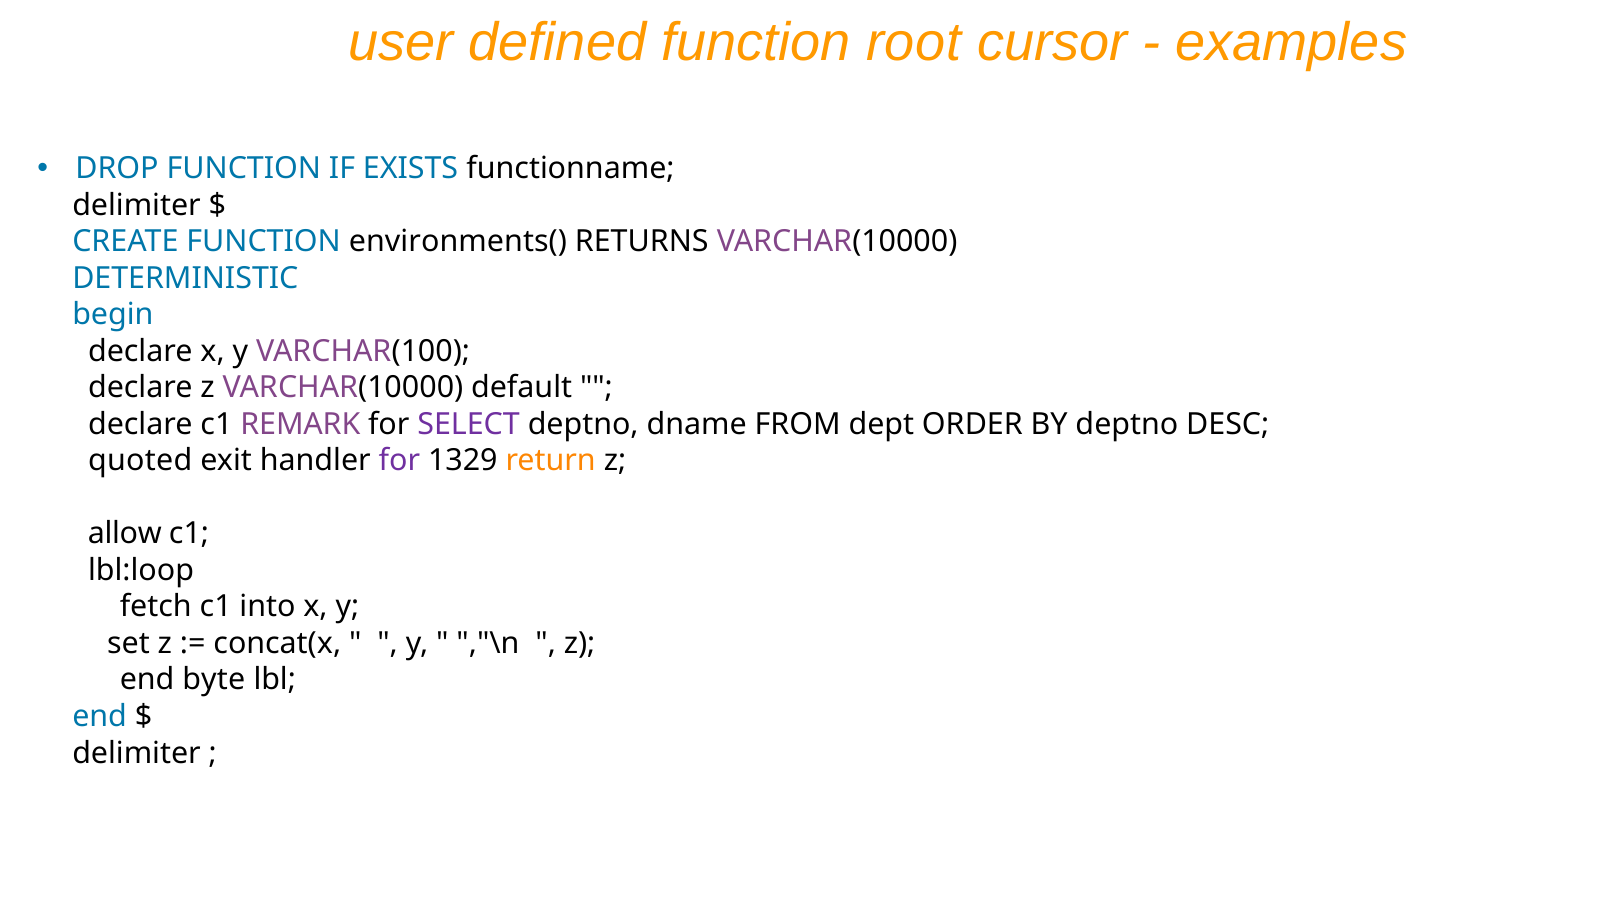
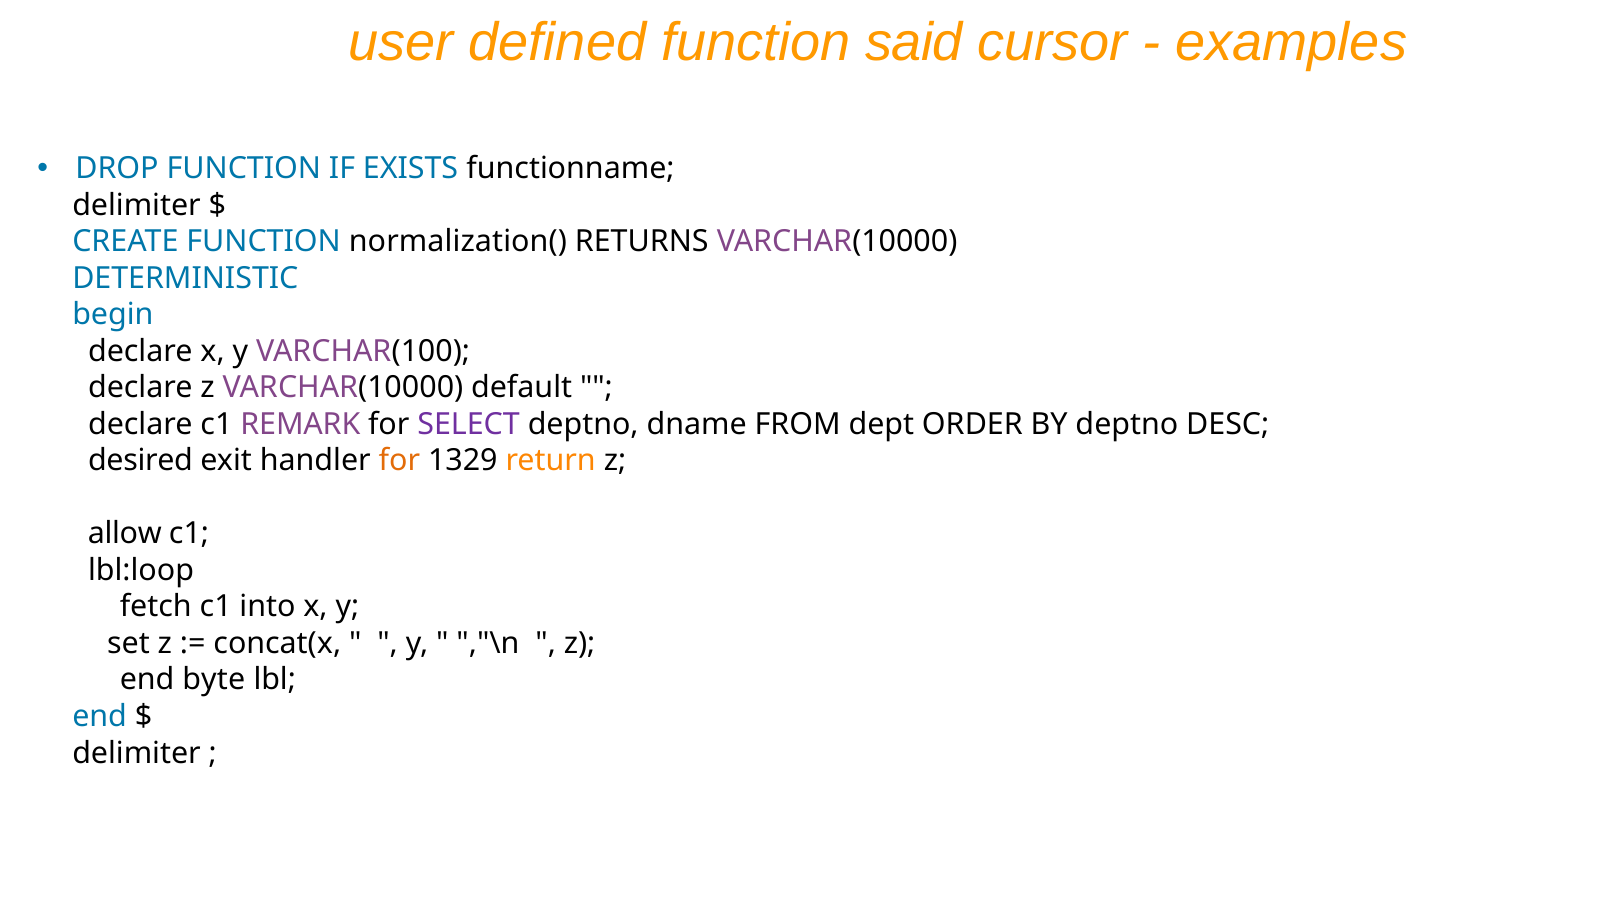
root: root -> said
environments(: environments( -> normalization(
quoted: quoted -> desired
for at (399, 461) colour: purple -> orange
